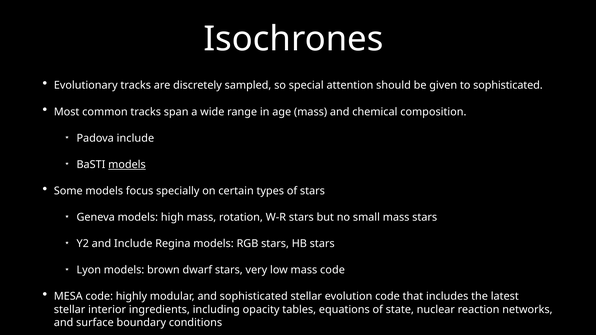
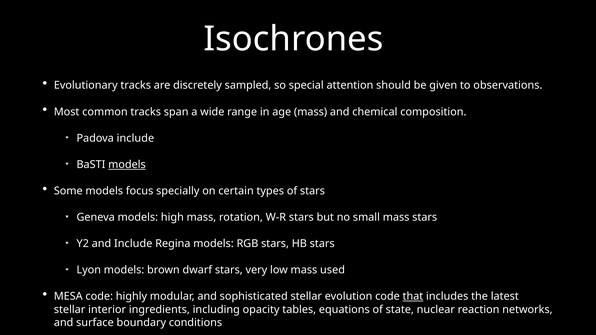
to sophisticated: sophisticated -> observations
mass code: code -> used
that underline: none -> present
